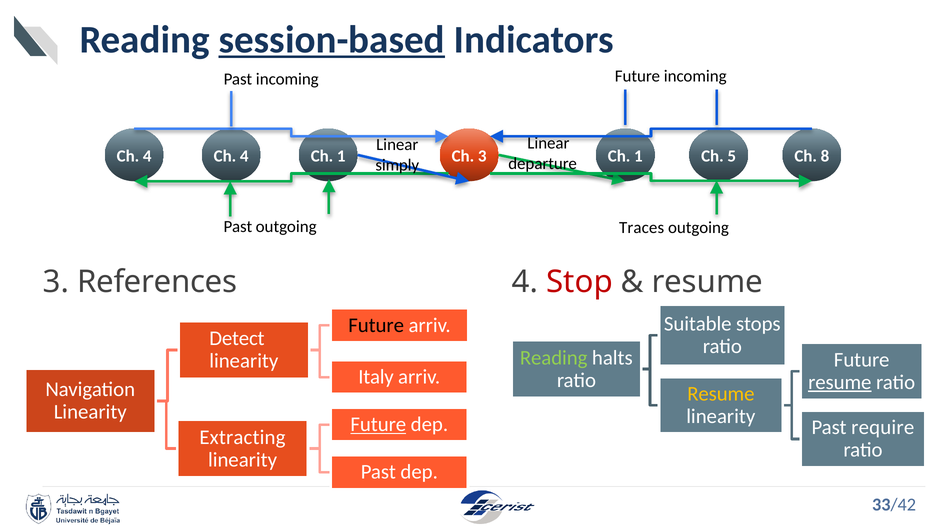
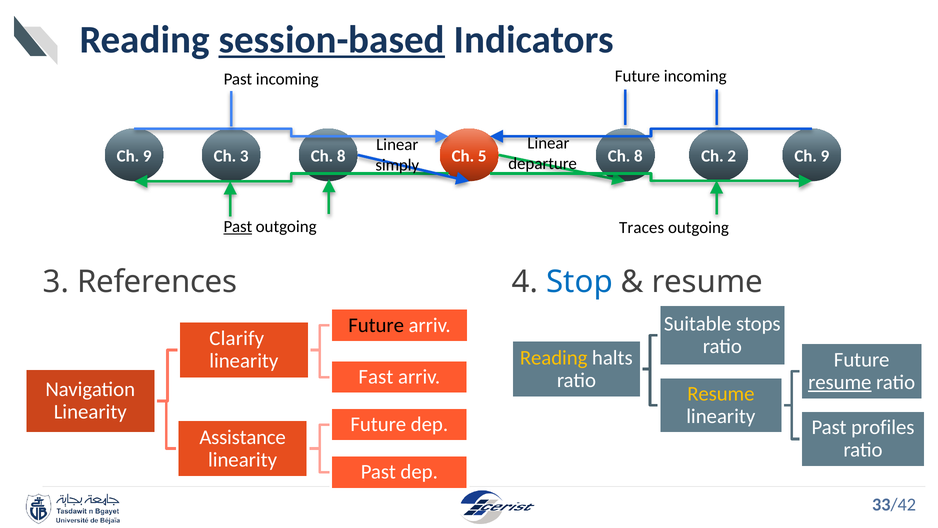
4 at (147, 156): 4 -> 9
4 at (244, 156): 4 -> 3
1 at (341, 156): 1 -> 8
3 at (482, 156): 3 -> 5
1 at (638, 156): 1 -> 8
5: 5 -> 2
8 at (825, 156): 8 -> 9
Past at (238, 226) underline: none -> present
Stop colour: red -> blue
Detect: Detect -> Clarify
Reading at (554, 357) colour: light green -> yellow
Italy: Italy -> Fast
Future at (378, 424) underline: present -> none
require: require -> profiles
Extracting: Extracting -> Assistance
